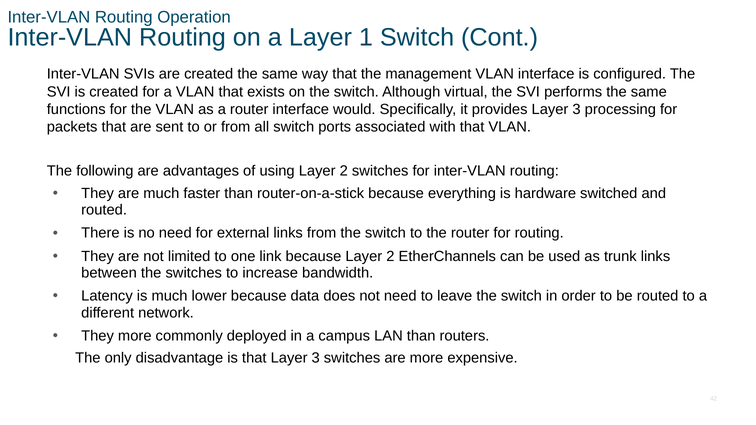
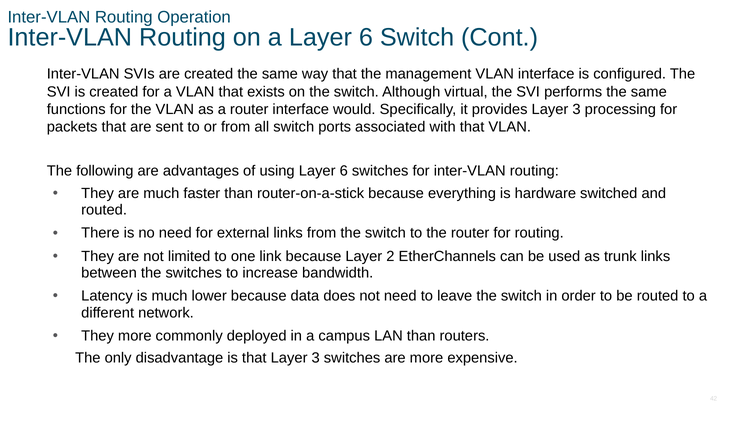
a Layer 1: 1 -> 6
using Layer 2: 2 -> 6
